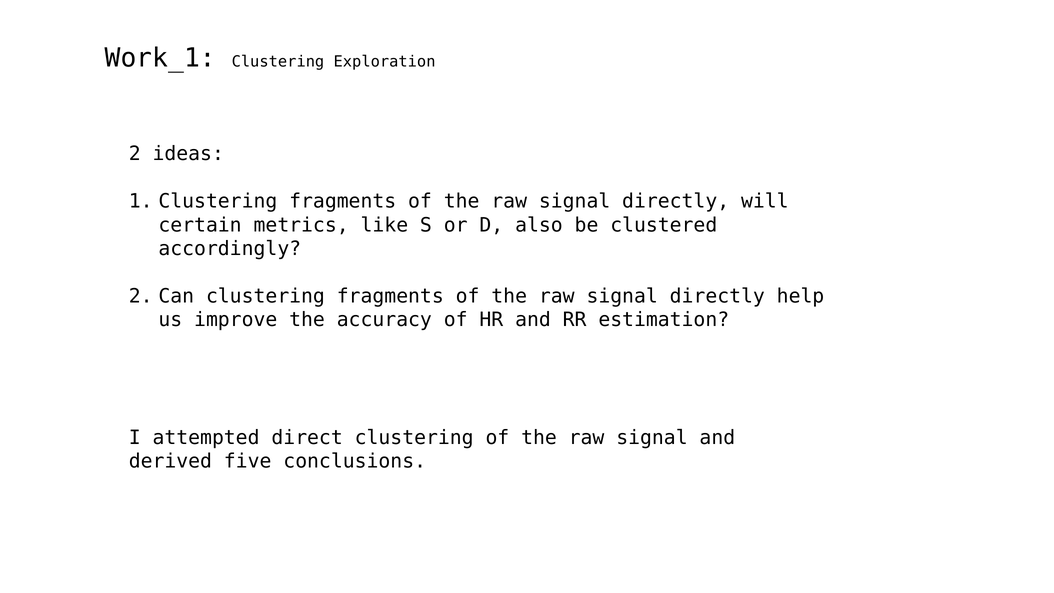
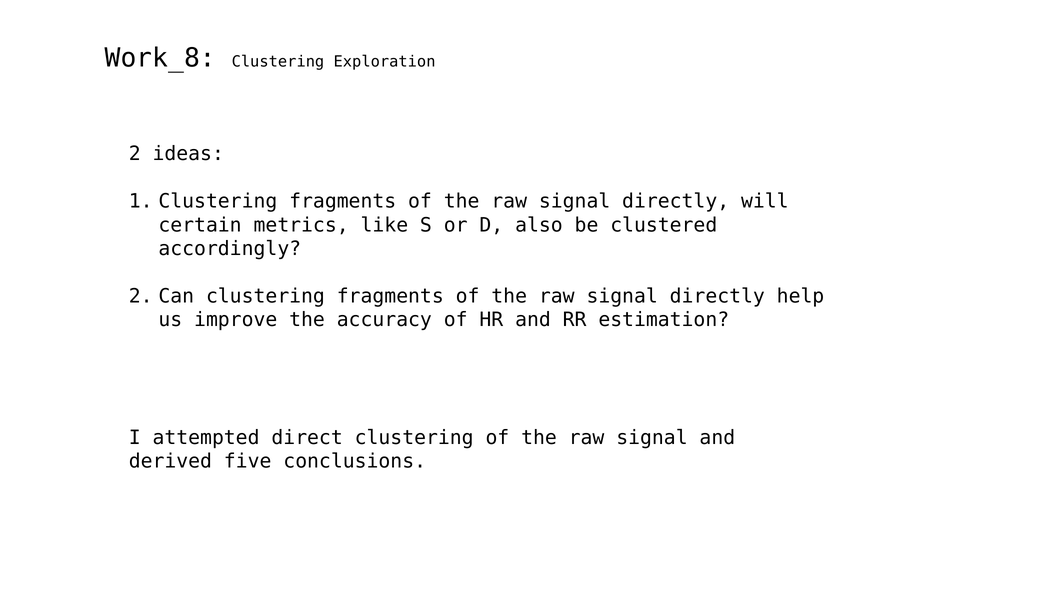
Work_1: Work_1 -> Work_8
